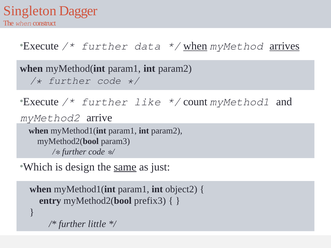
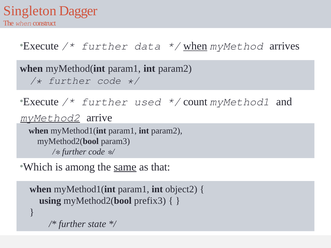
arrives underline: present -> none
like: like -> used
myMethod2 underline: none -> present
design: design -> among
just: just -> that
entry: entry -> using
little: little -> state
